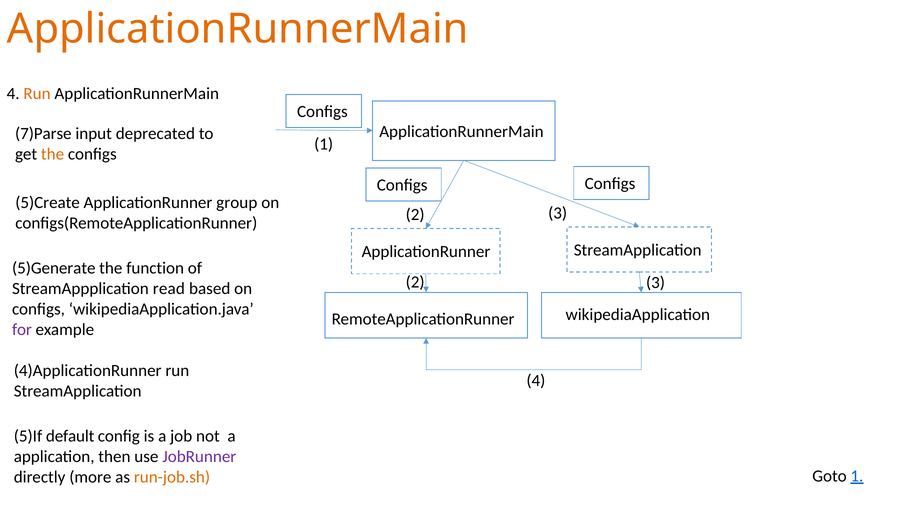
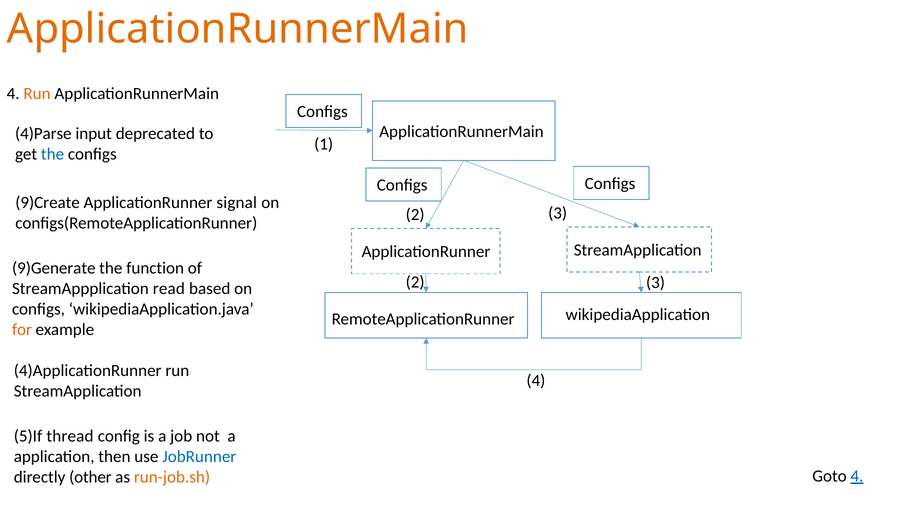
7)Parse: 7)Parse -> 4)Parse
the at (53, 154) colour: orange -> blue
5)Create: 5)Create -> 9)Create
group: group -> signal
5)Generate: 5)Generate -> 9)Generate
for colour: purple -> orange
default: default -> thread
JobRunner colour: purple -> blue
Goto 1: 1 -> 4
more: more -> other
